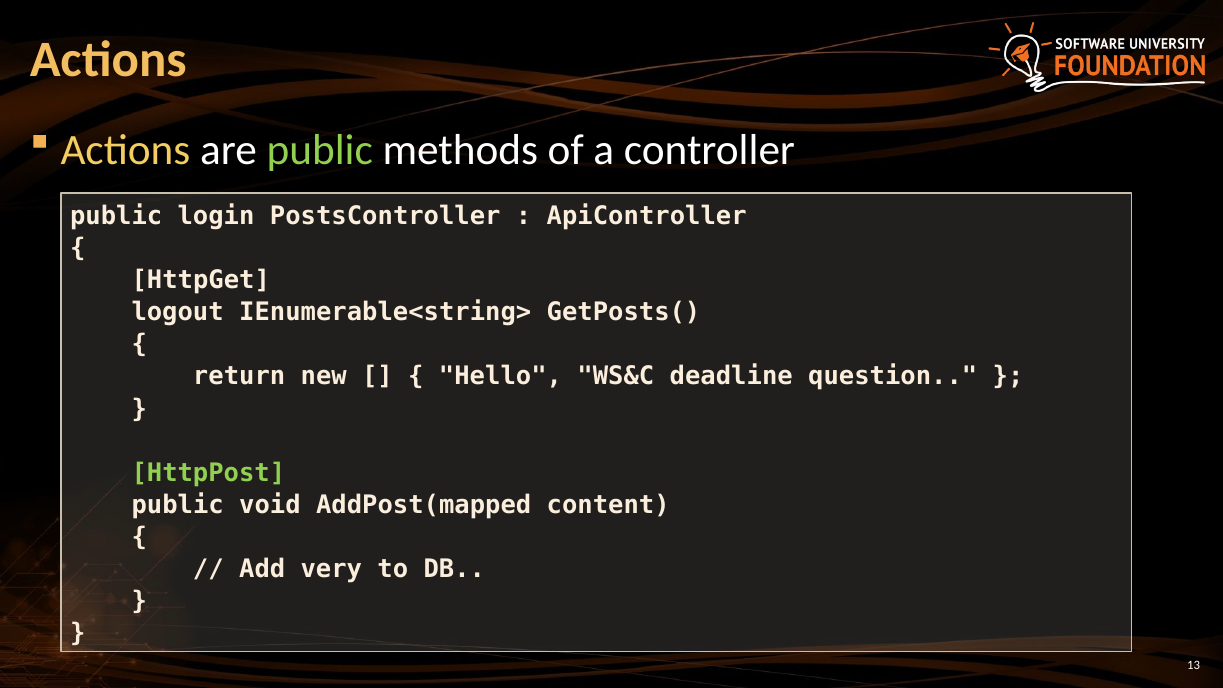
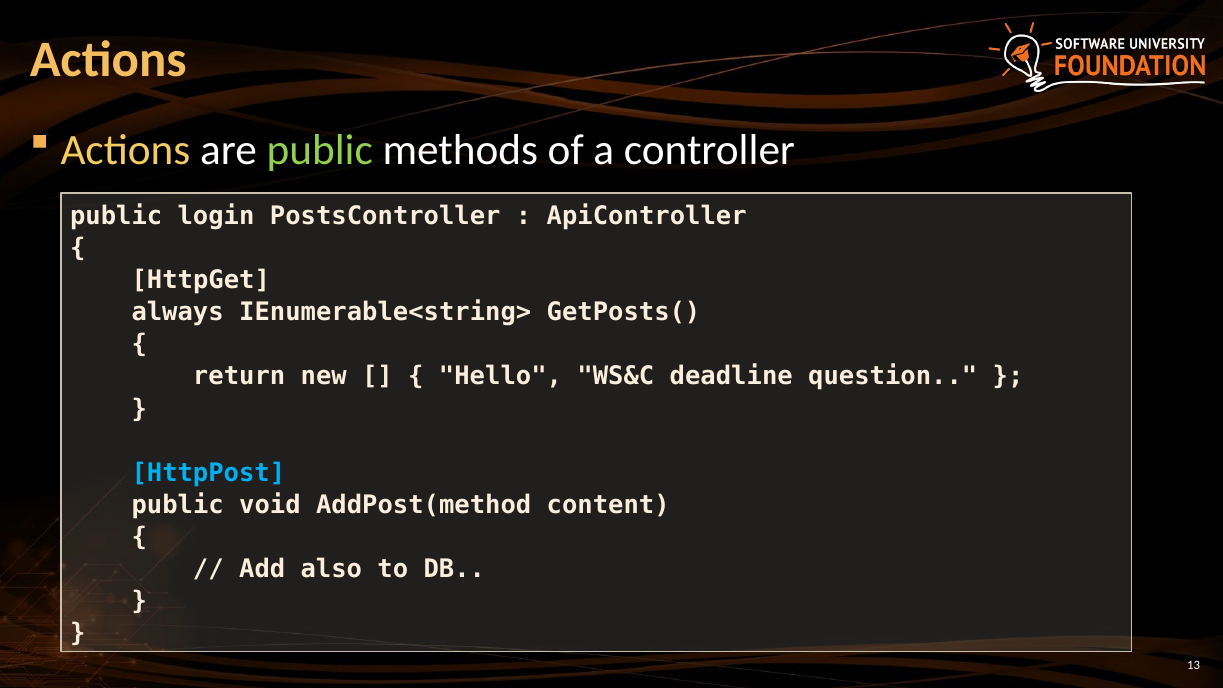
logout: logout -> always
HttpPost colour: light green -> light blue
AddPost(mapped: AddPost(mapped -> AddPost(method
very: very -> also
